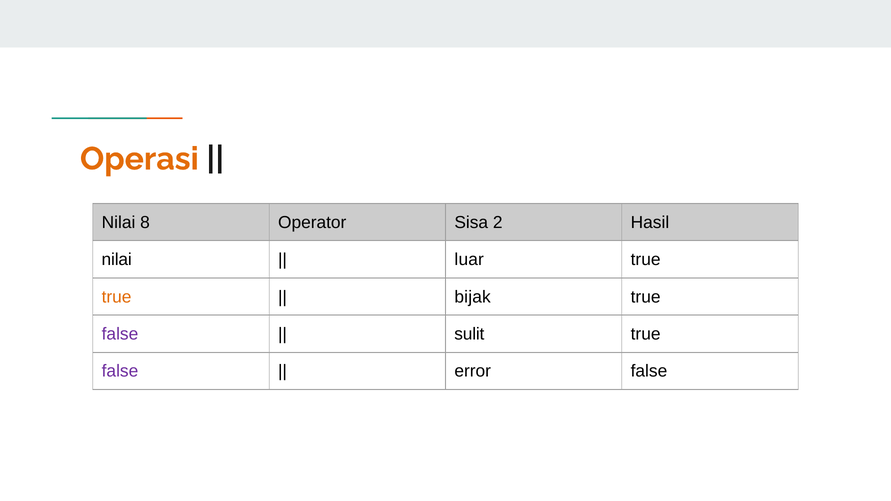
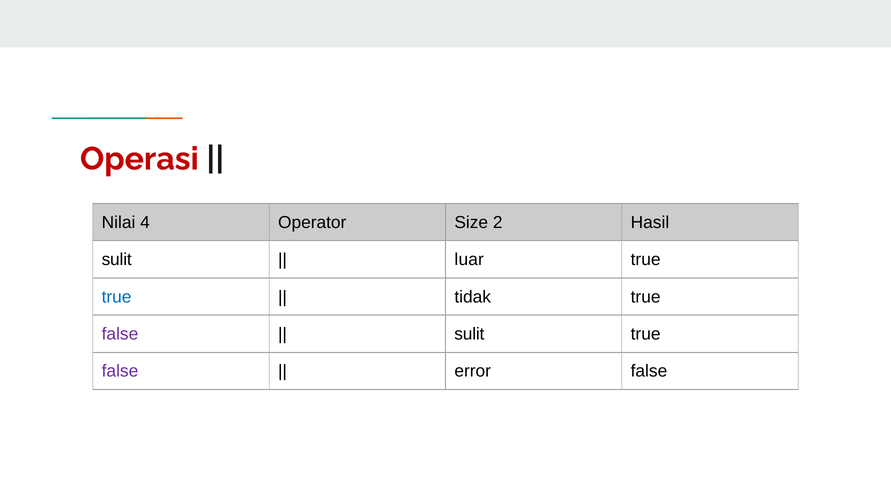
Operasi colour: orange -> red
8: 8 -> 4
Sisa: Sisa -> Size
nilai at (117, 260): nilai -> sulit
true at (117, 297) colour: orange -> blue
bijak: bijak -> tidak
